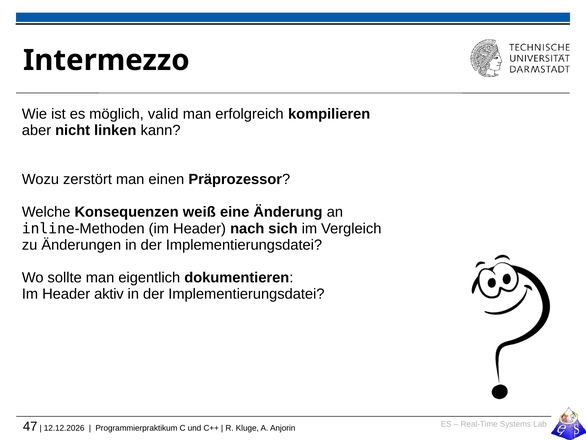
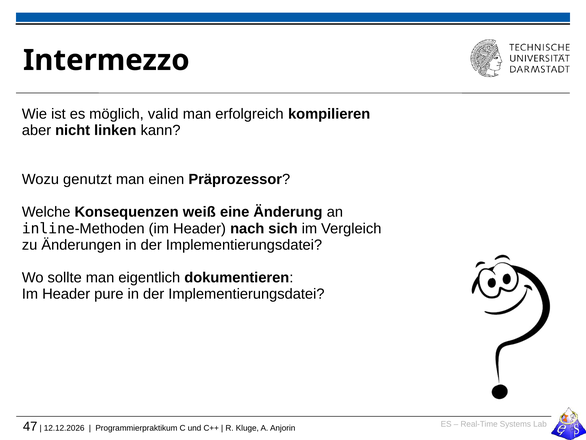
zerstört: zerstört -> genutzt
aktiv: aktiv -> pure
